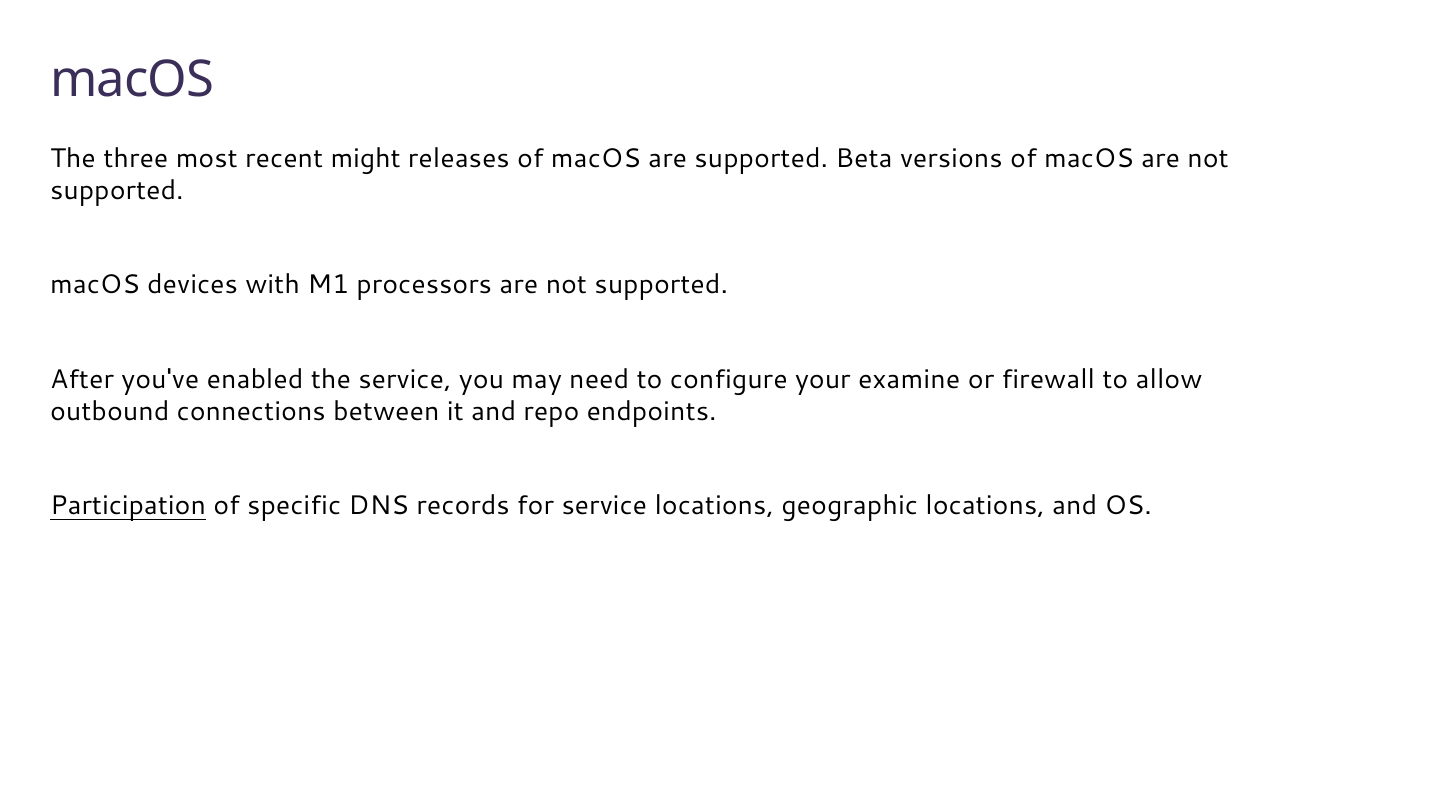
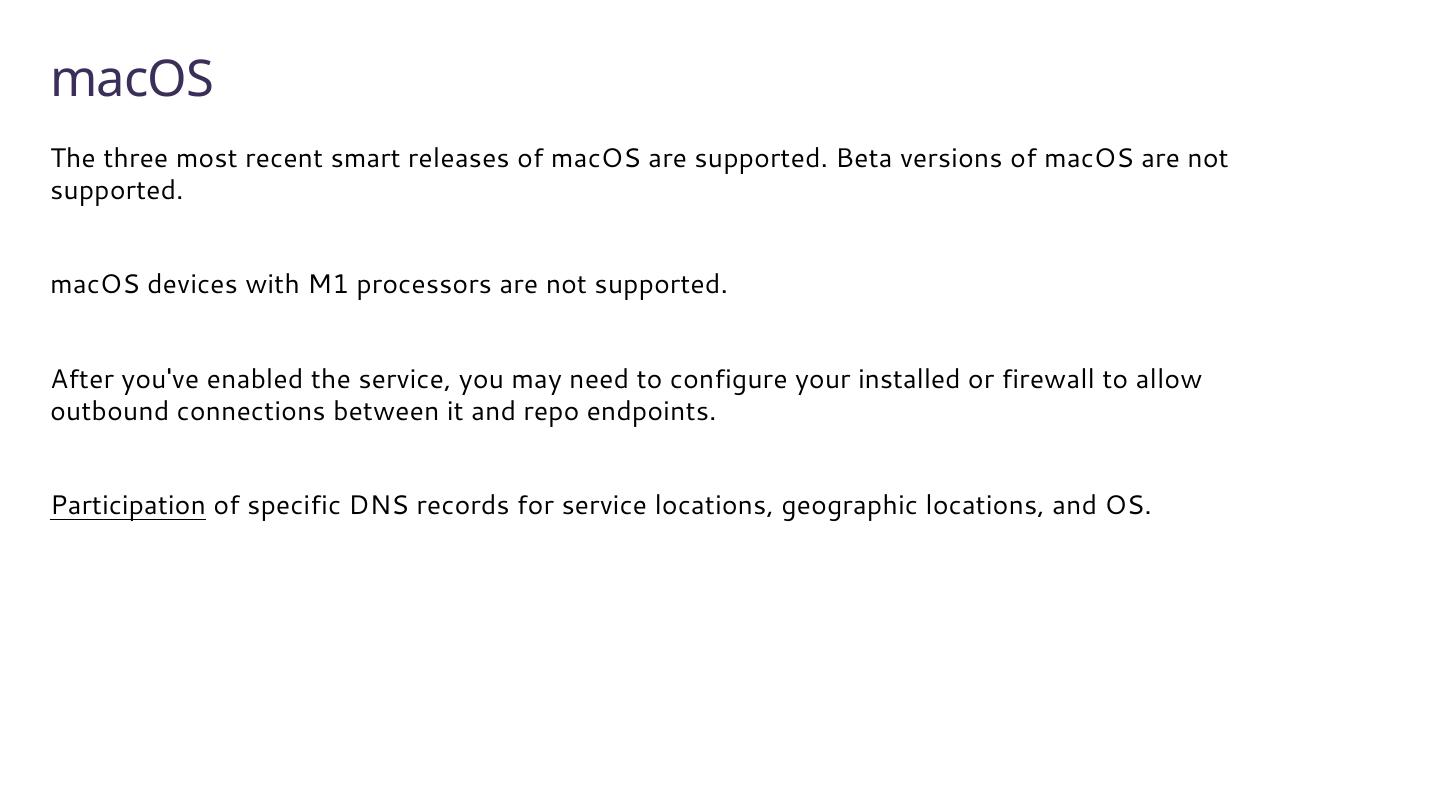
might: might -> smart
examine: examine -> installed
